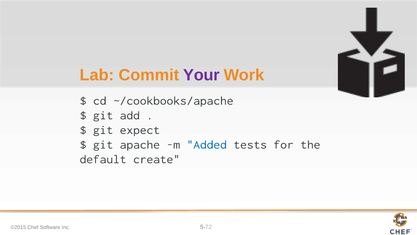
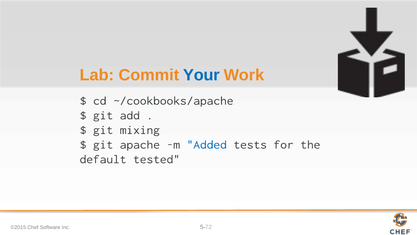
Your colour: purple -> blue
expect: expect -> mixing
create: create -> tested
